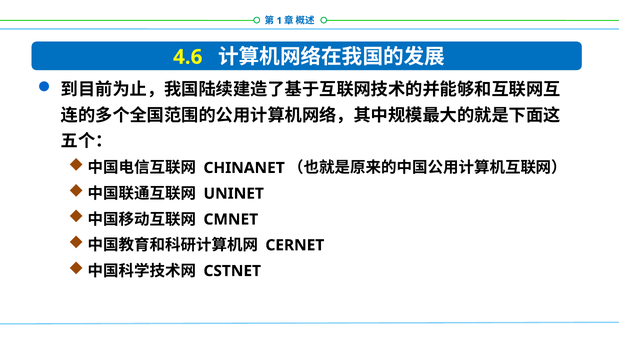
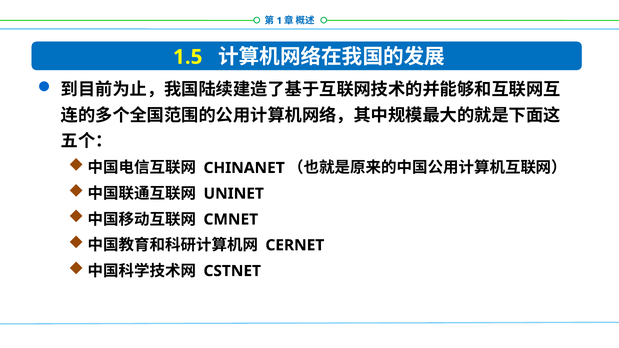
4.6: 4.6 -> 1.5
